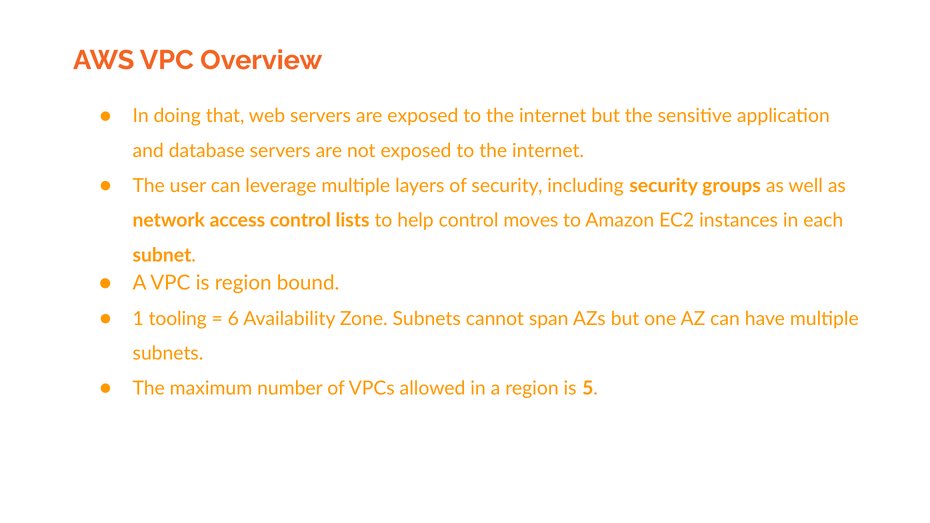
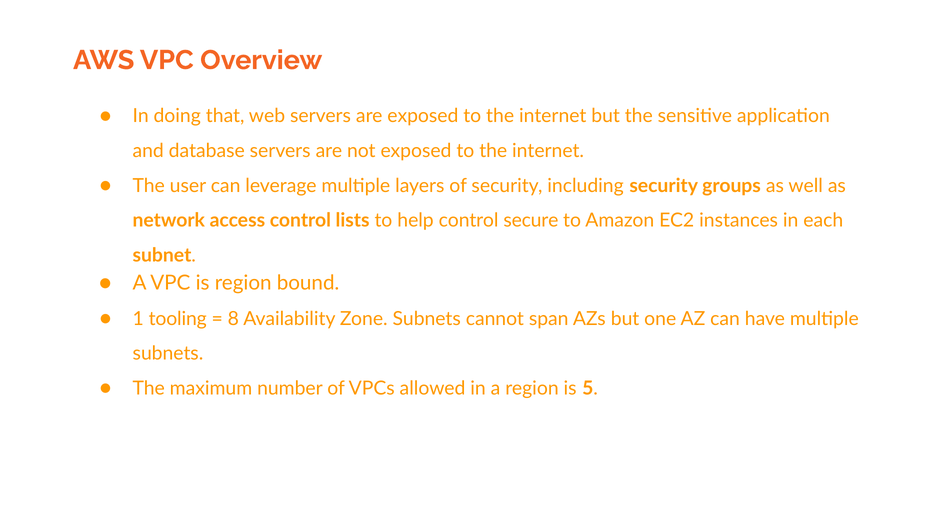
moves: moves -> secure
6: 6 -> 8
